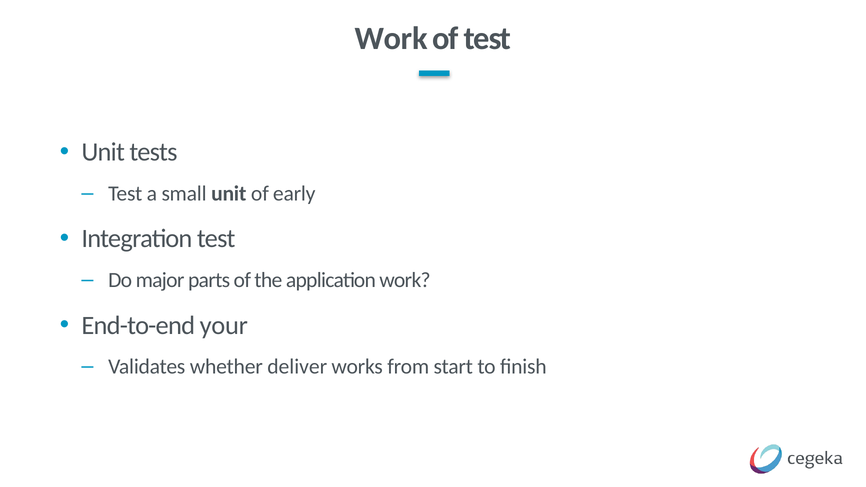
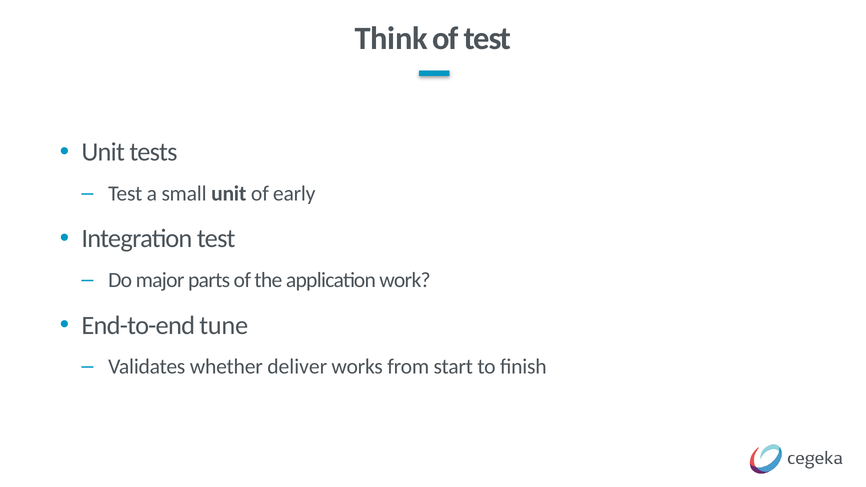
Work at (391, 39): Work -> Think
your: your -> tune
